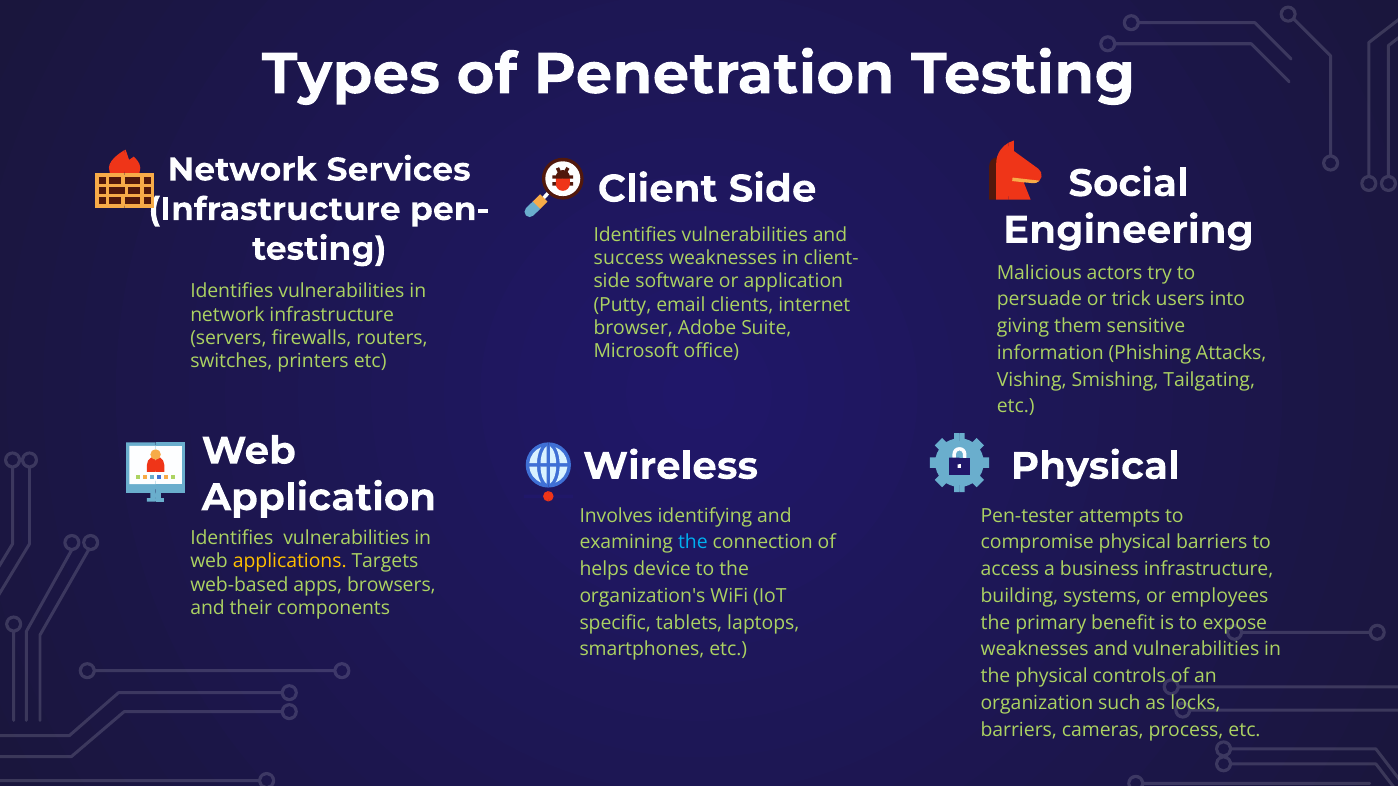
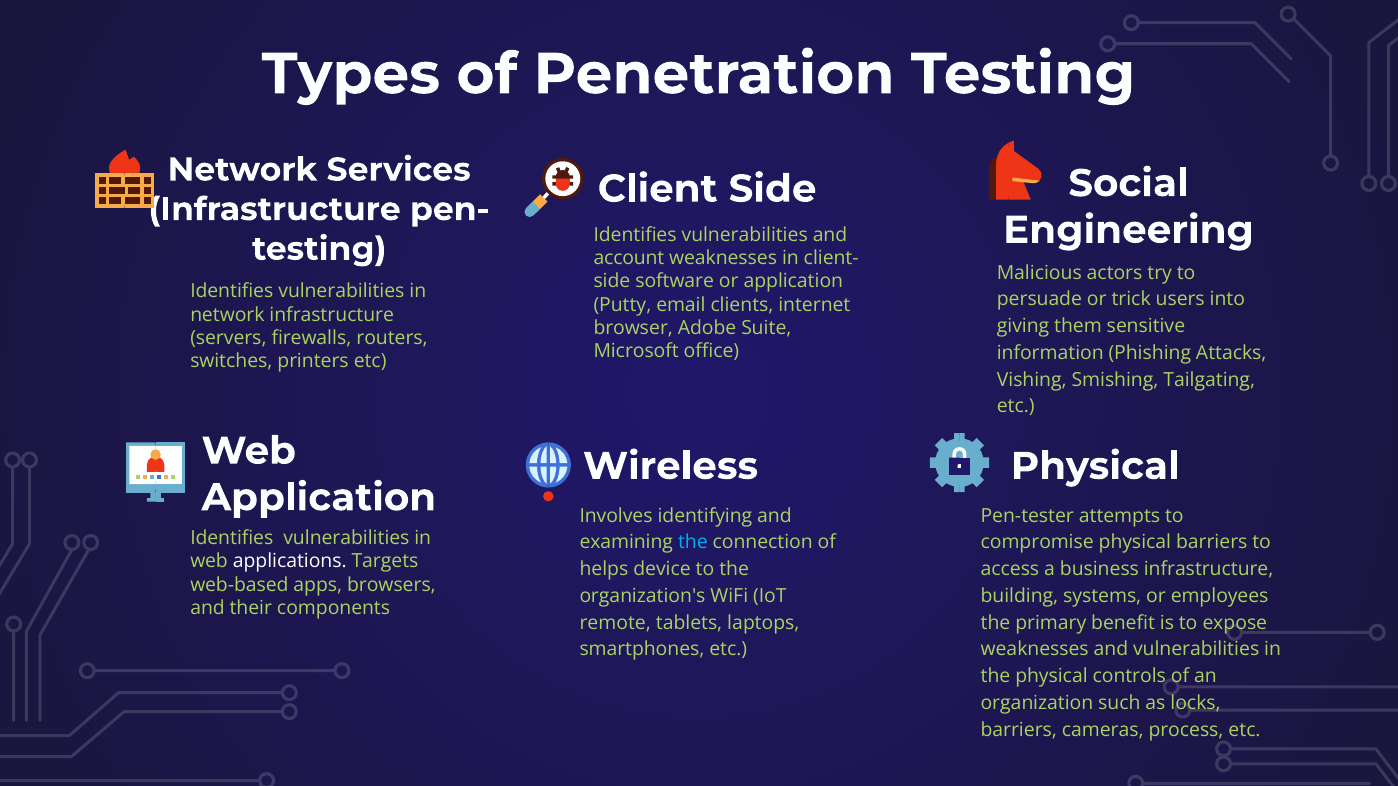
success: success -> account
applications colour: yellow -> white
specific: specific -> remote
